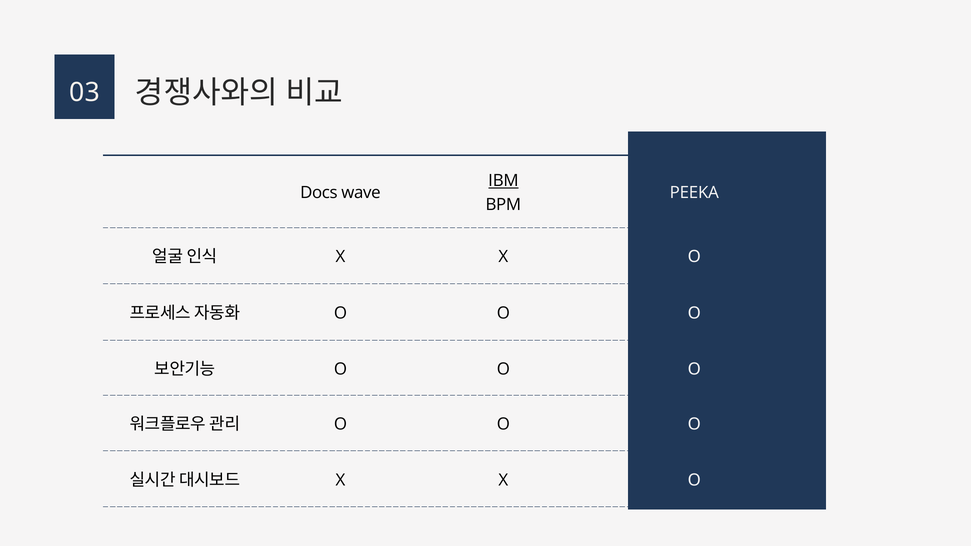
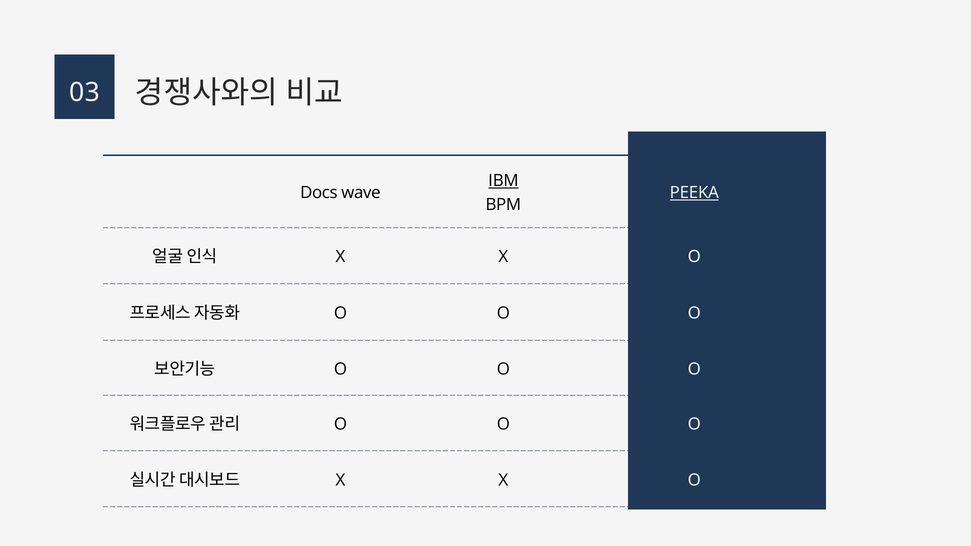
PEEKA underline: none -> present
